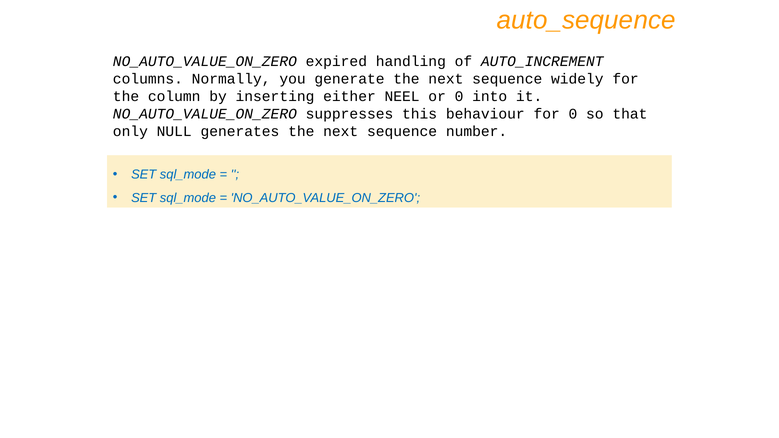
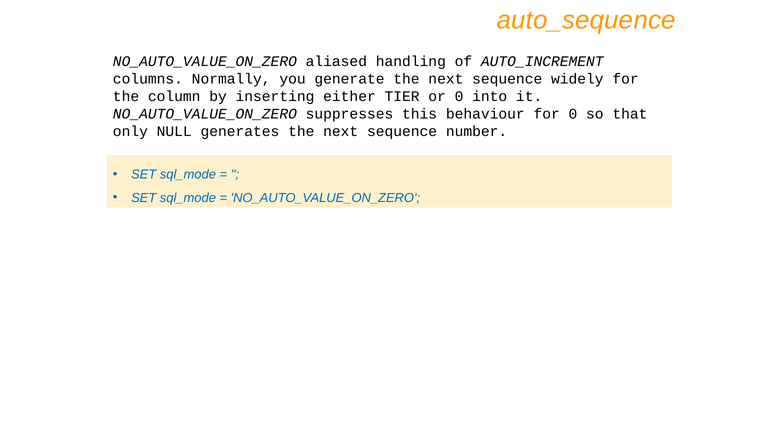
expired: expired -> aliased
NEEL: NEEL -> TIER
